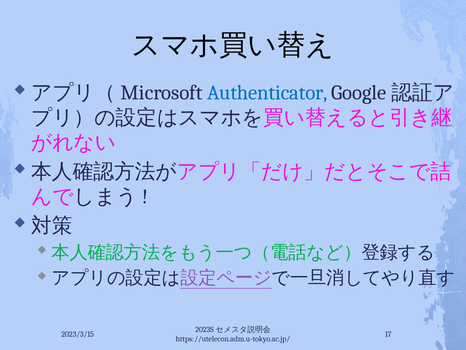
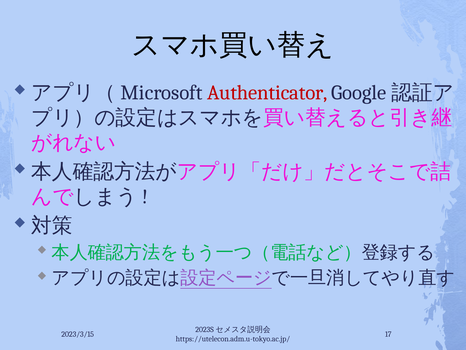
Authenticator colour: blue -> red
